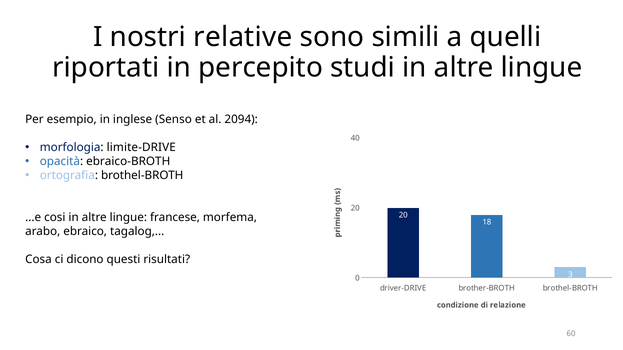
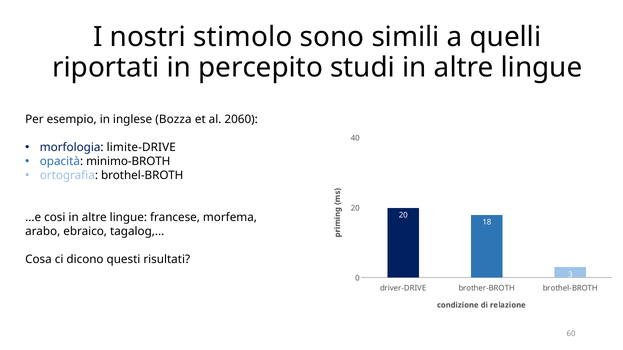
relative: relative -> stimolo
Senso: Senso -> Bozza
2094: 2094 -> 2060
ebraico-BROTH: ebraico-BROTH -> minimo-BROTH
